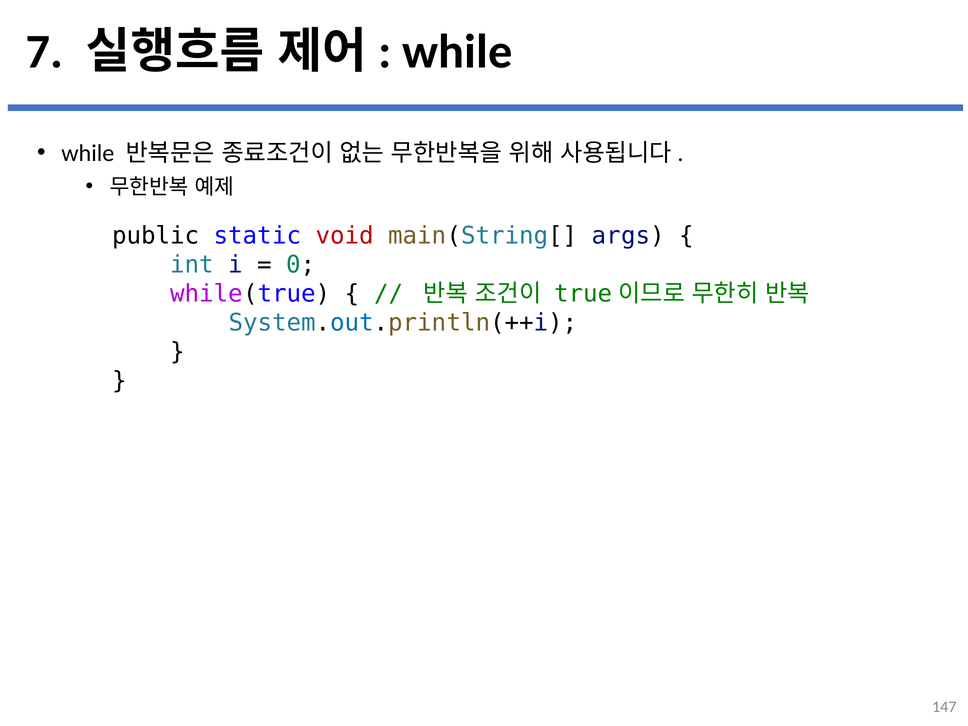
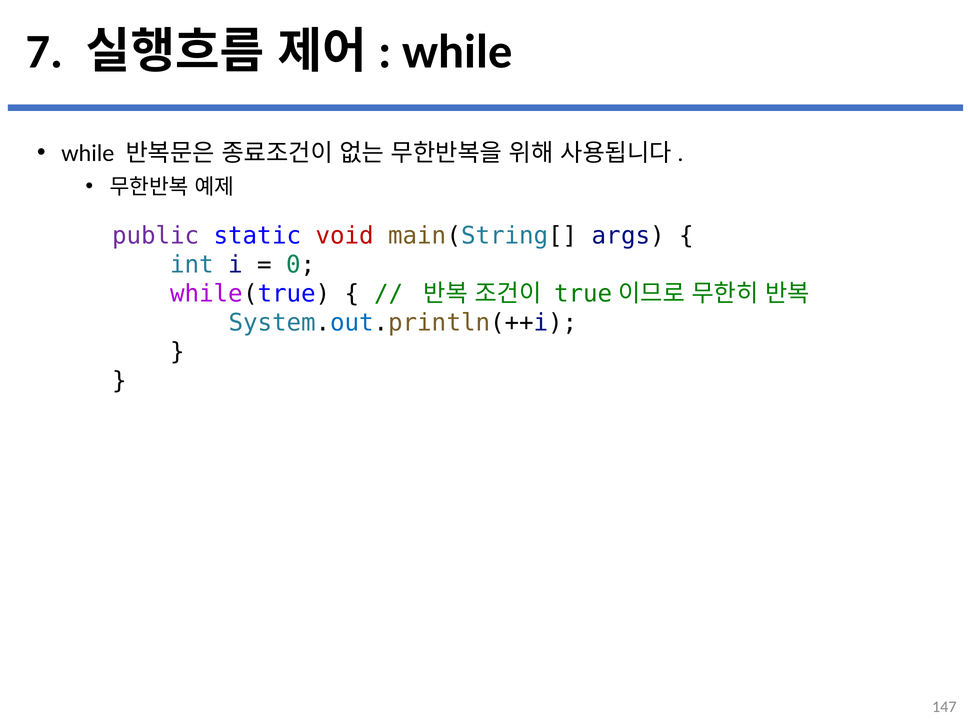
public colour: black -> purple
